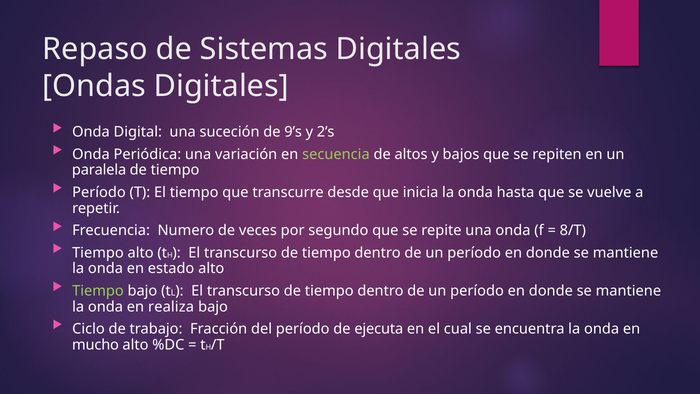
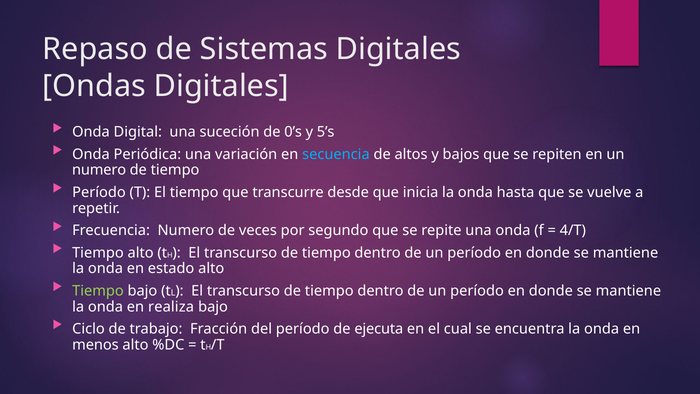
9’s: 9’s -> 0’s
2’s: 2’s -> 5’s
secuencia colour: light green -> light blue
paralela at (99, 170): paralela -> numero
8/T: 8/T -> 4/T
mucho: mucho -> menos
